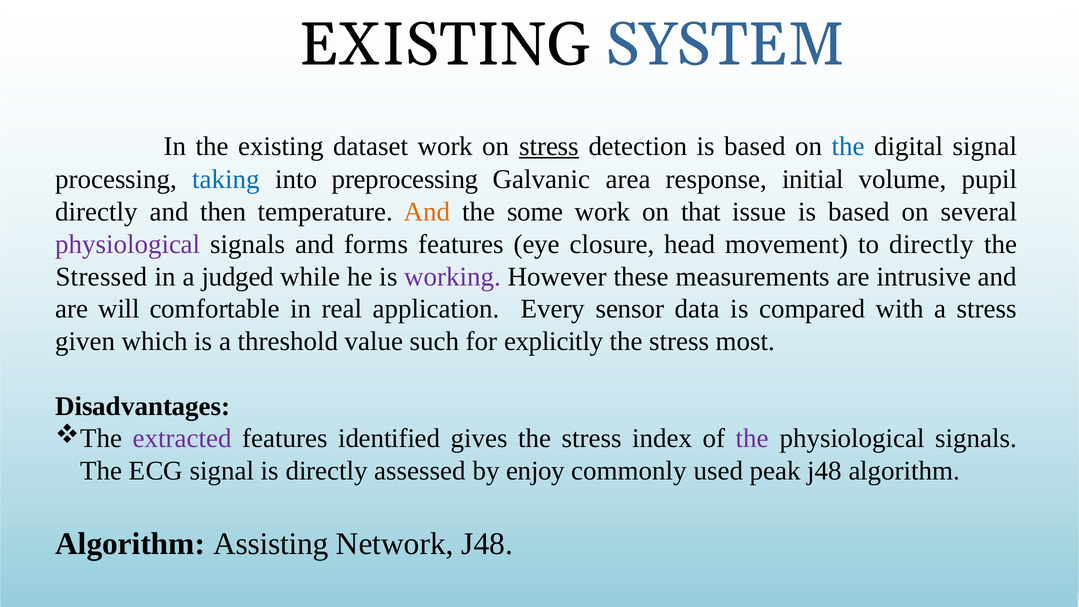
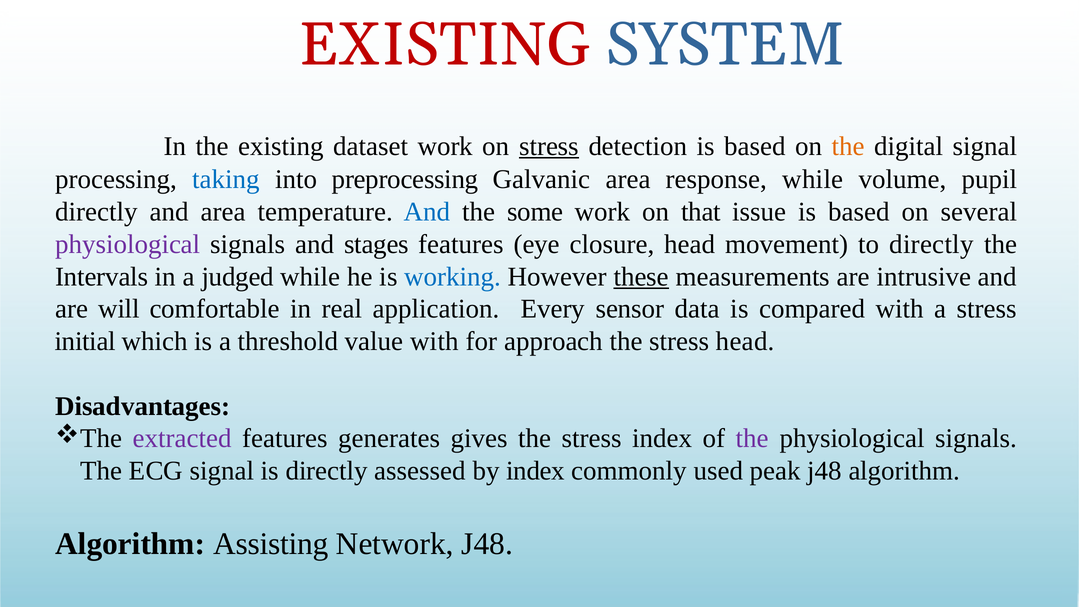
EXISTING at (445, 45) colour: black -> red
the at (848, 146) colour: blue -> orange
response initial: initial -> while
and then: then -> area
And at (427, 212) colour: orange -> blue
forms: forms -> stages
Stressed: Stressed -> Intervals
working colour: purple -> blue
these underline: none -> present
given: given -> initial
value such: such -> with
explicitly: explicitly -> approach
stress most: most -> head
identified: identified -> generates
by enjoy: enjoy -> index
